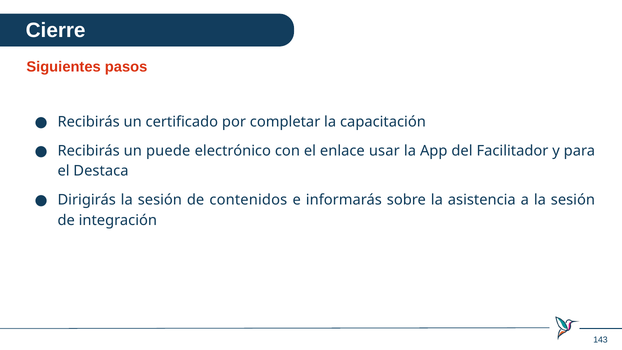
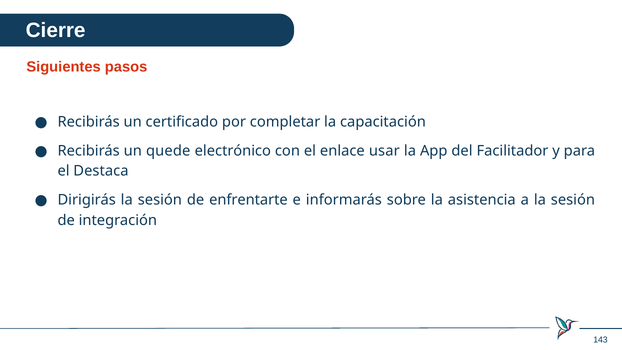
puede: puede -> quede
contenidos: contenidos -> enfrentarte
